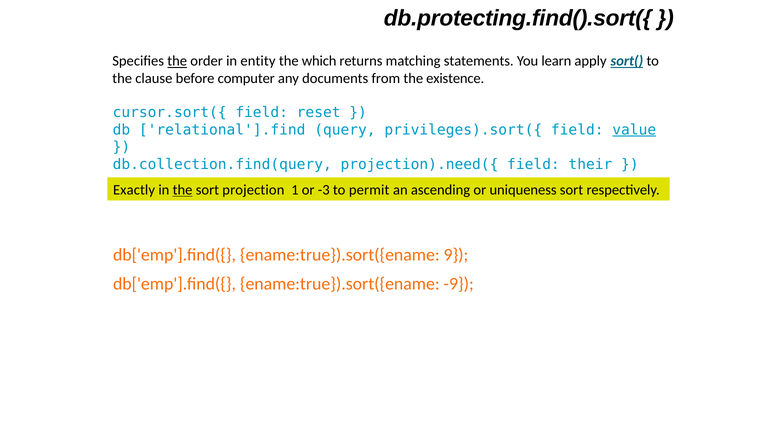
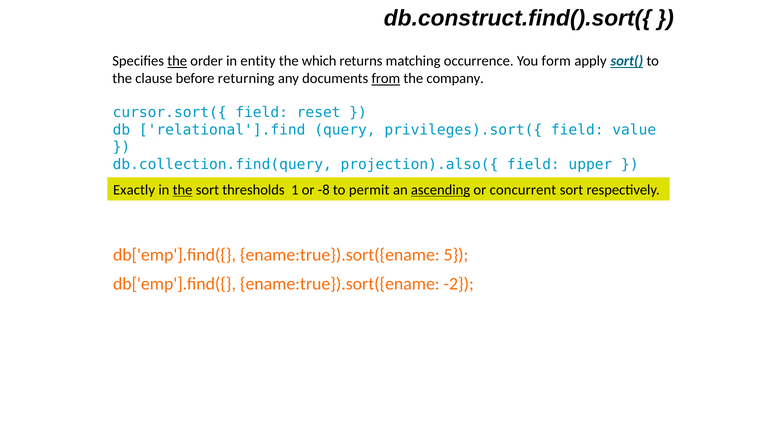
db.protecting.find().sort({: db.protecting.find().sort({ -> db.construct.find().sort({
statements: statements -> occurrence
learn: learn -> form
computer: computer -> returning
from underline: none -> present
existence: existence -> company
value underline: present -> none
projection).need({: projection).need({ -> projection).also({
their: their -> upper
projection: projection -> thresholds
-3: -3 -> -8
ascending underline: none -> present
uniqueness: uniqueness -> concurrent
9: 9 -> 5
-9: -9 -> -2
